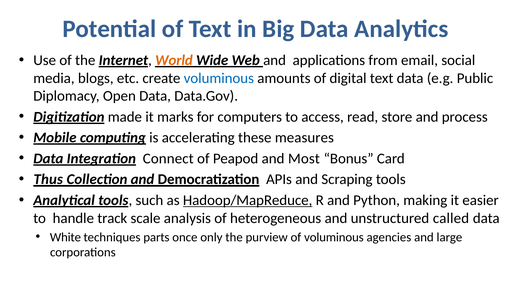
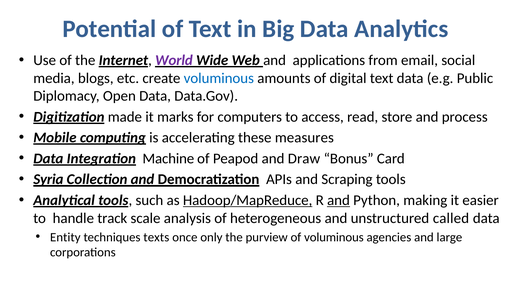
World colour: orange -> purple
Connect: Connect -> Machine
Most: Most -> Draw
Thus: Thus -> Syria
and at (338, 201) underline: none -> present
White: White -> Entity
parts: parts -> texts
